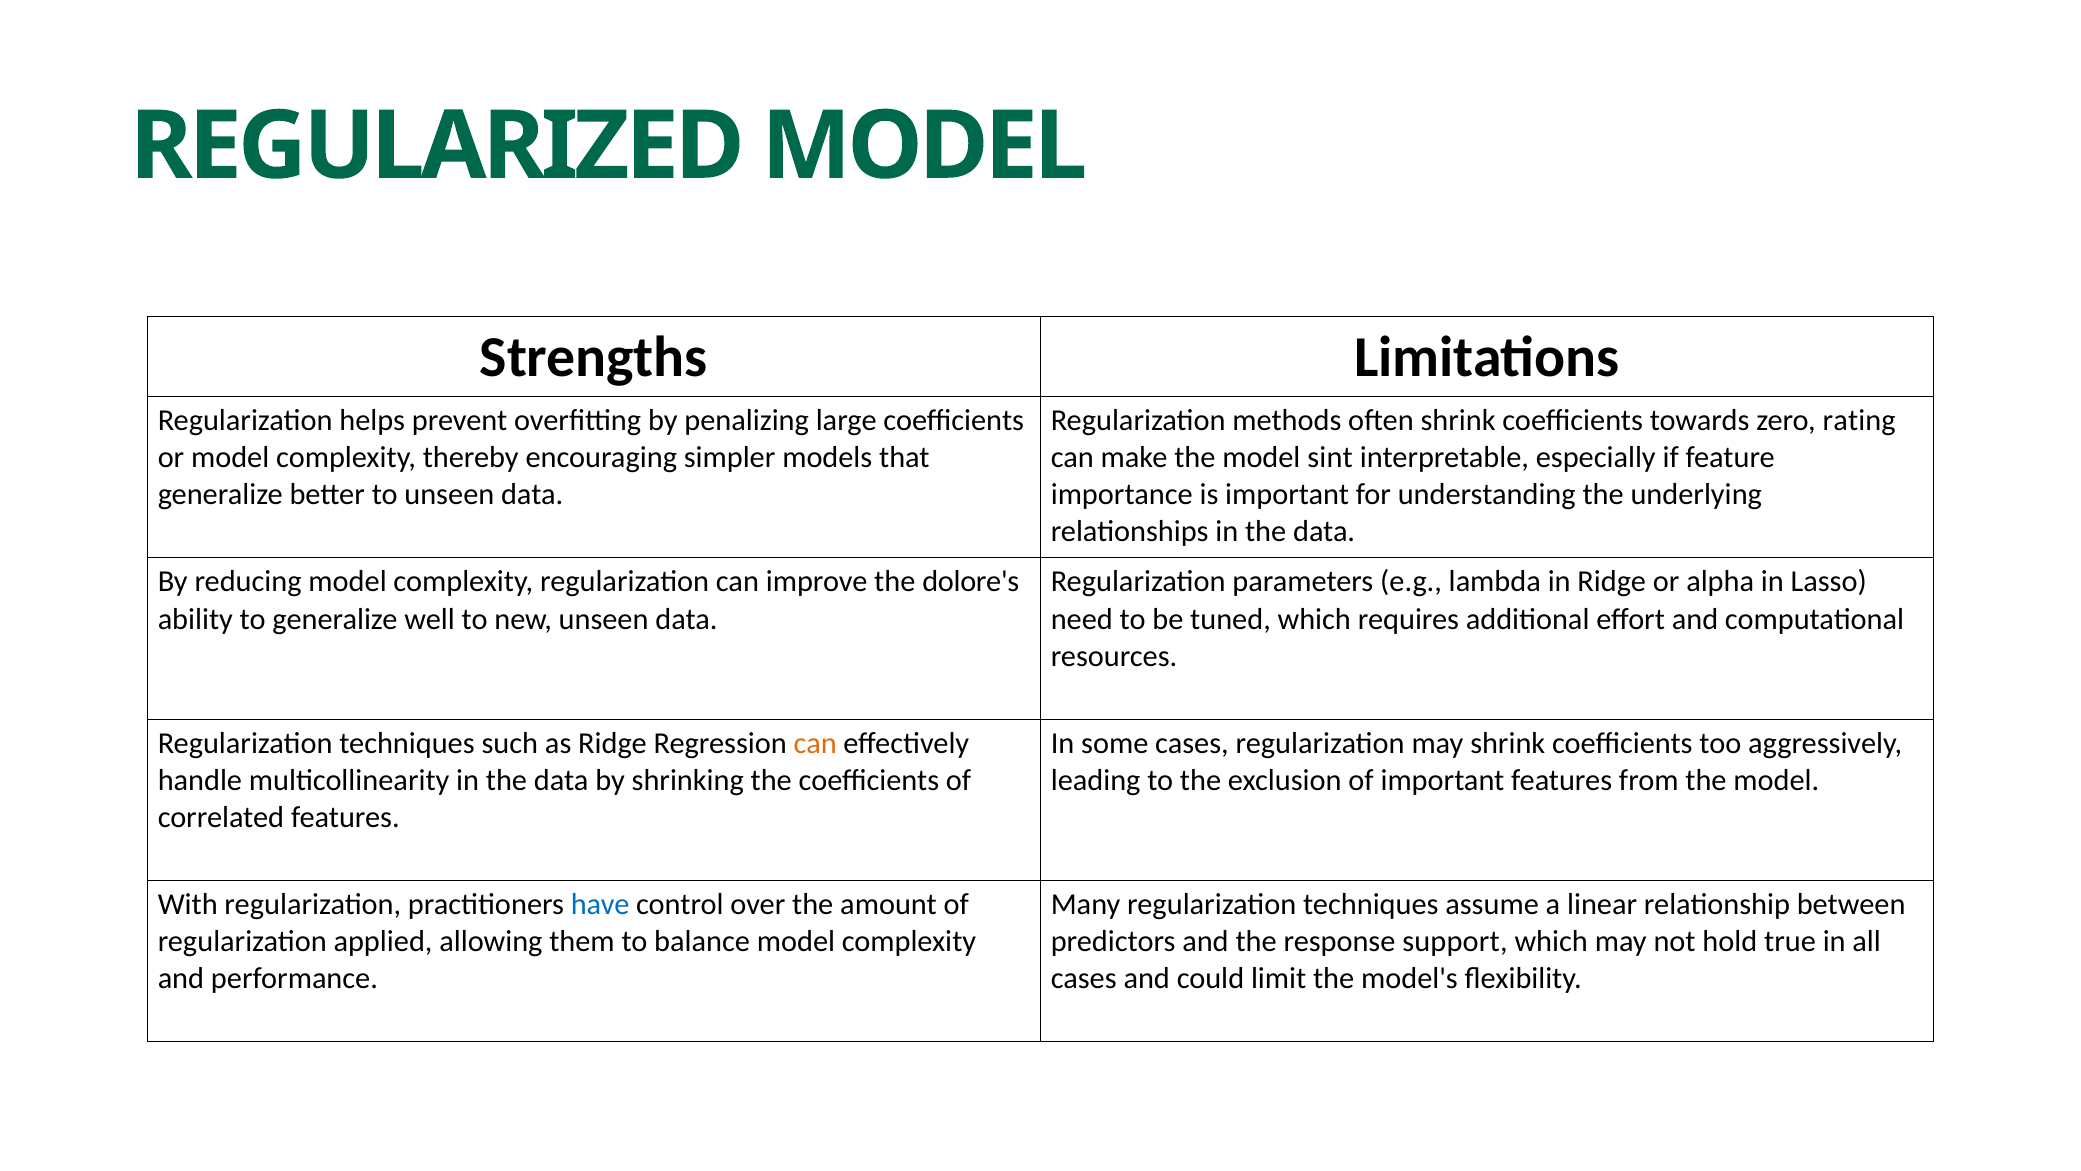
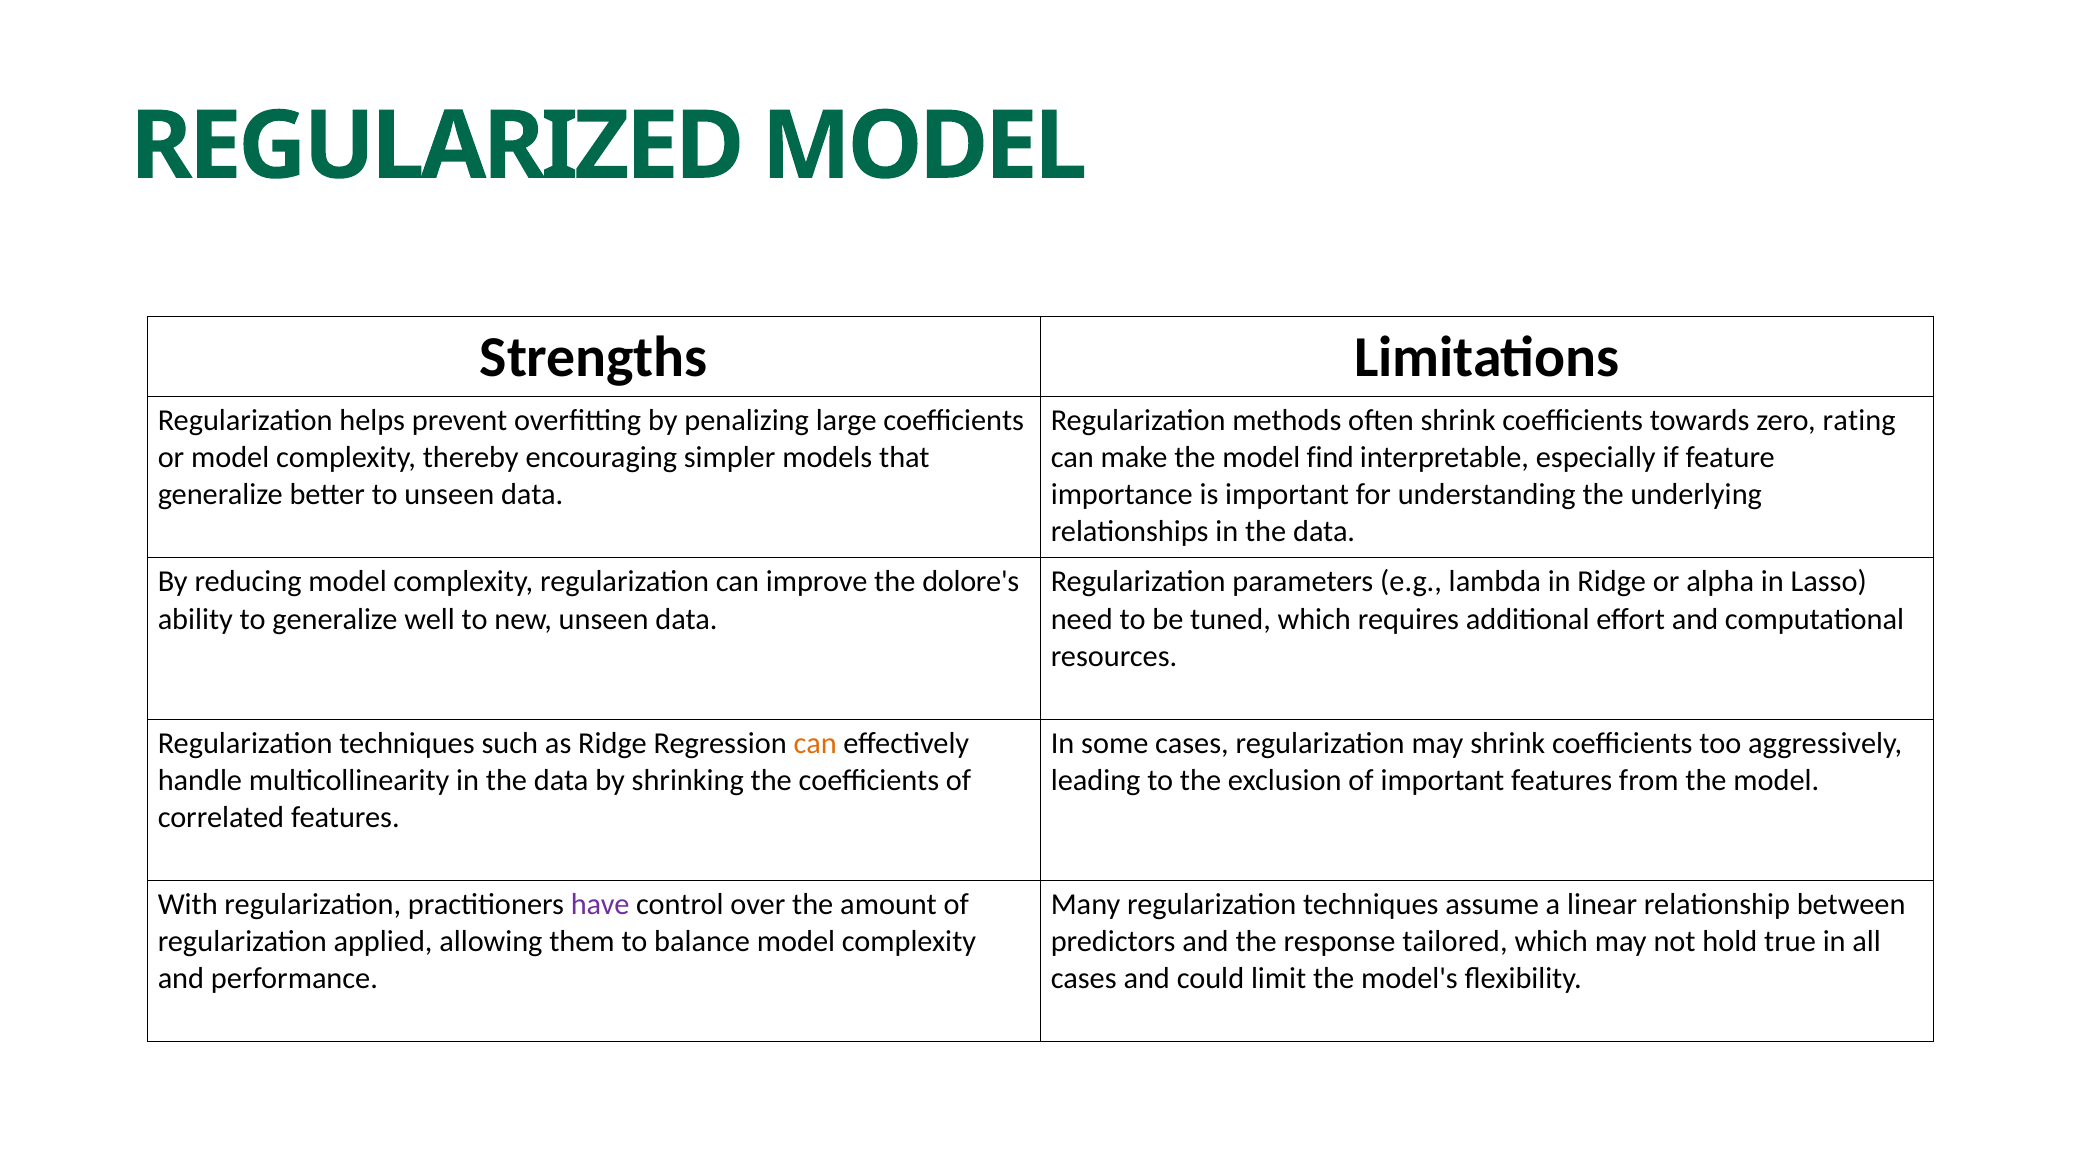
sint: sint -> find
have colour: blue -> purple
support: support -> tailored
